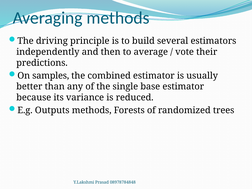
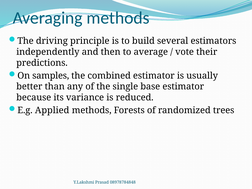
Outputs: Outputs -> Applied
